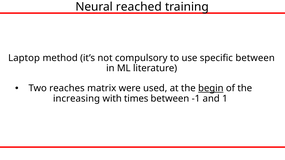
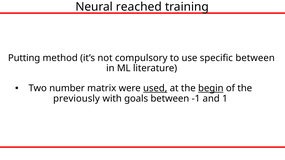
Laptop: Laptop -> Putting
reaches: reaches -> number
used underline: none -> present
increasing: increasing -> previously
times: times -> goals
